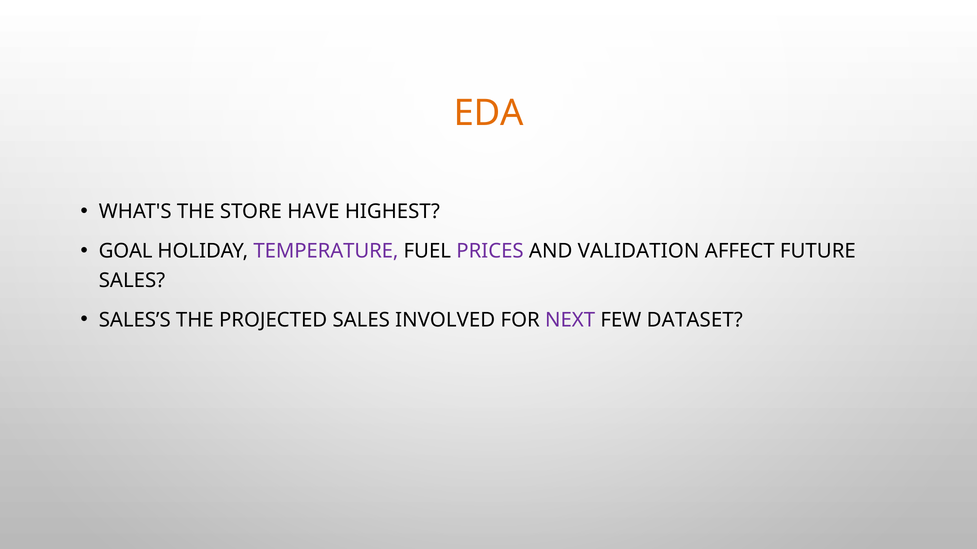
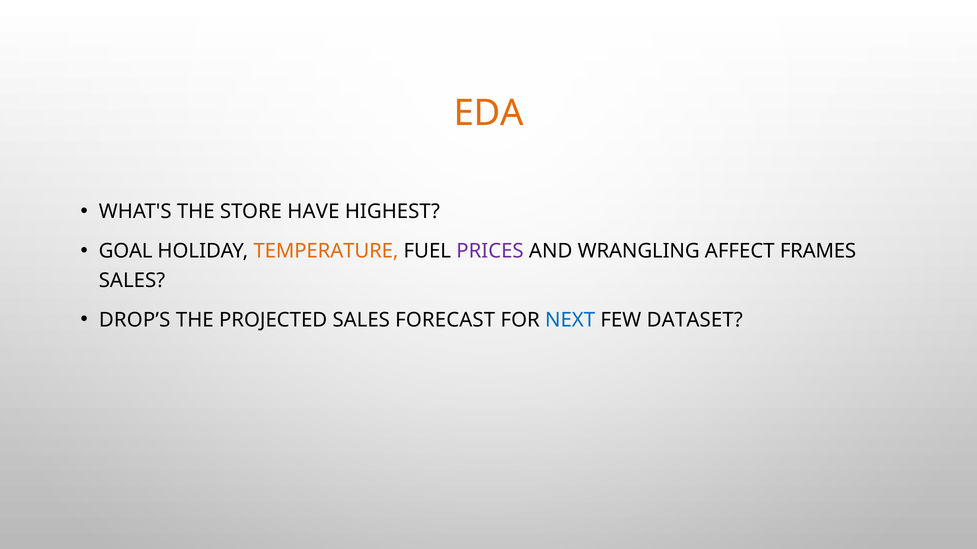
TEMPERATURE colour: purple -> orange
VALIDATION: VALIDATION -> WRANGLING
FUTURE: FUTURE -> FRAMES
SALES’S: SALES’S -> DROP’S
INVOLVED: INVOLVED -> FORECAST
NEXT colour: purple -> blue
